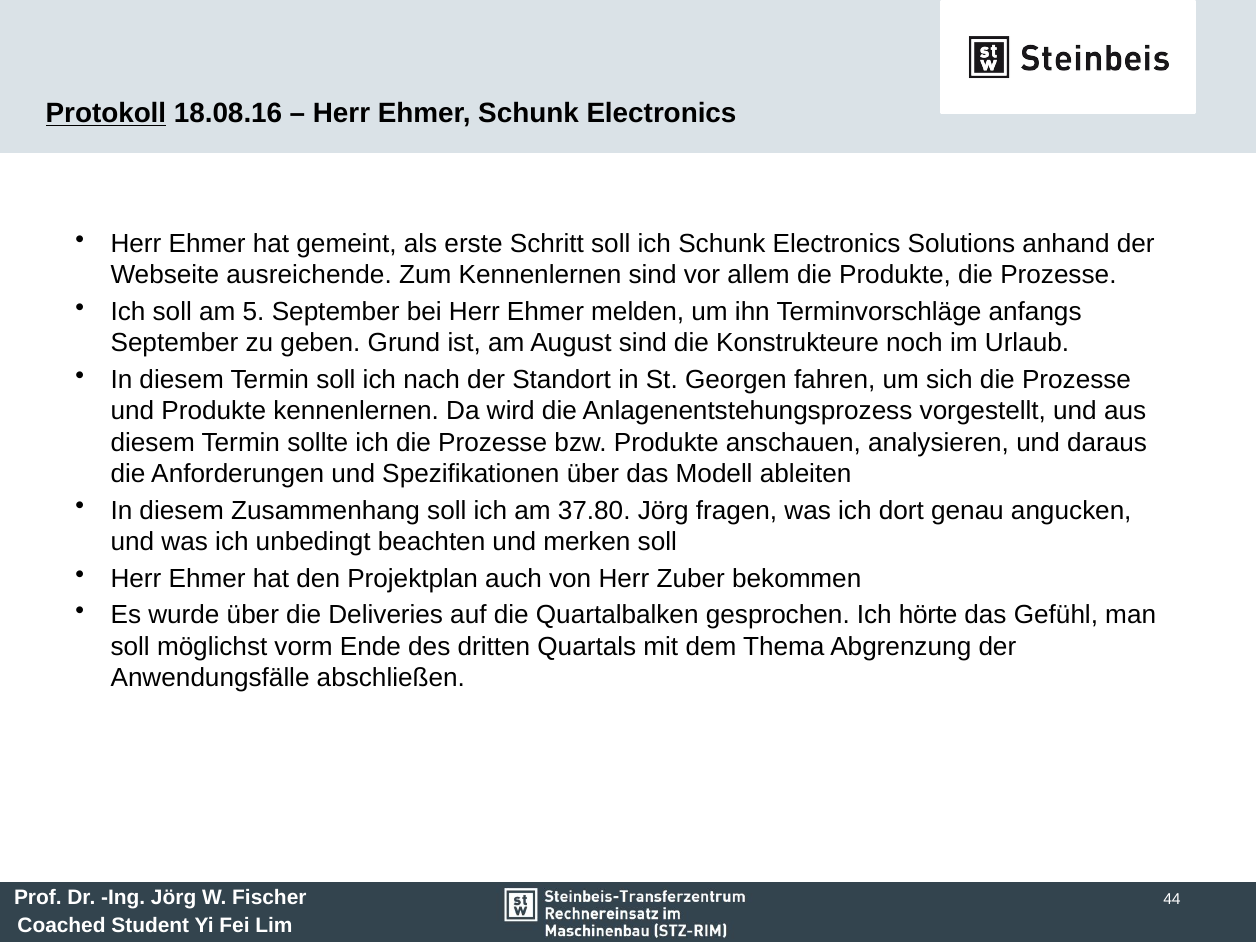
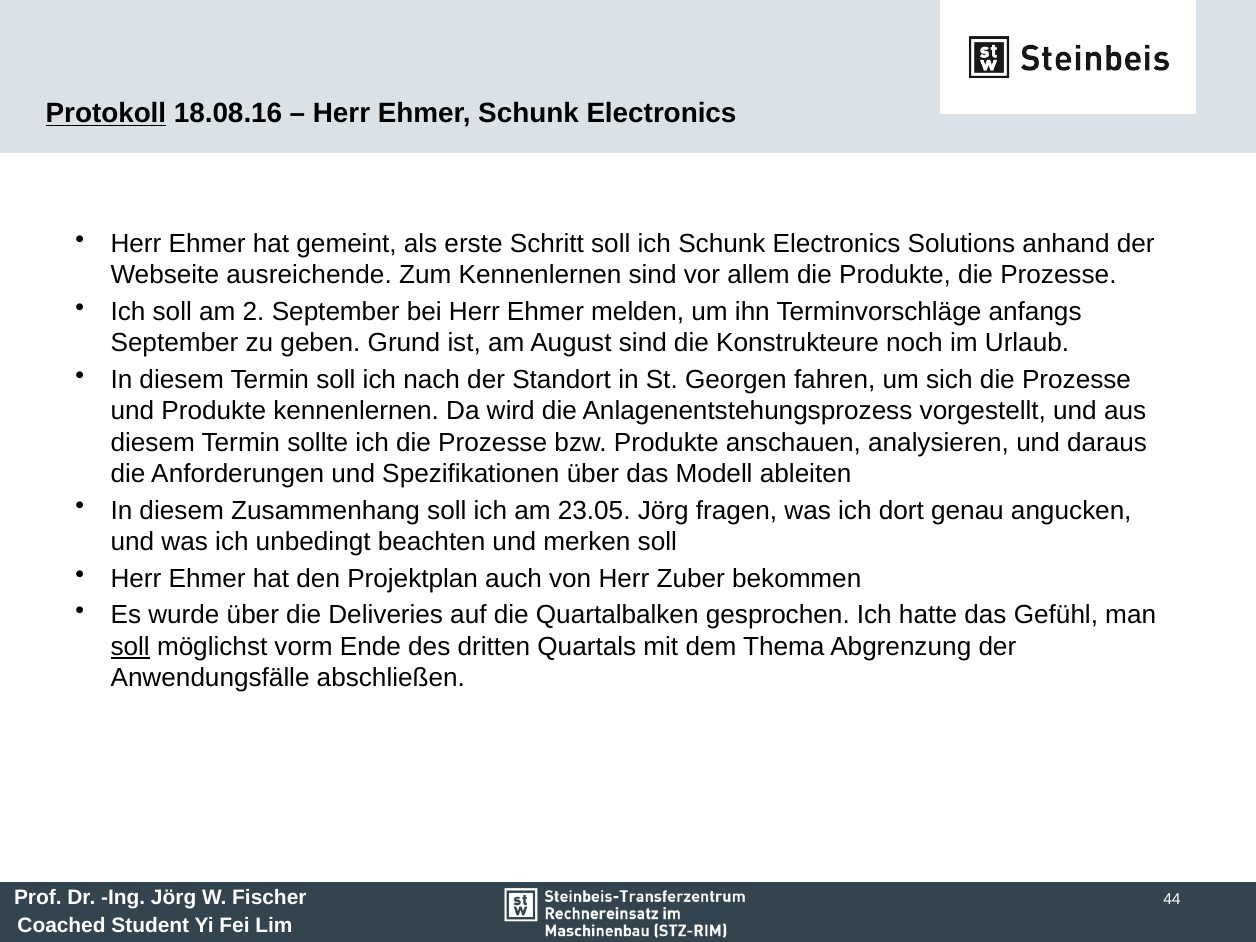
5: 5 -> 2
37.80: 37.80 -> 23.05
hörte: hörte -> hatte
soll at (130, 647) underline: none -> present
